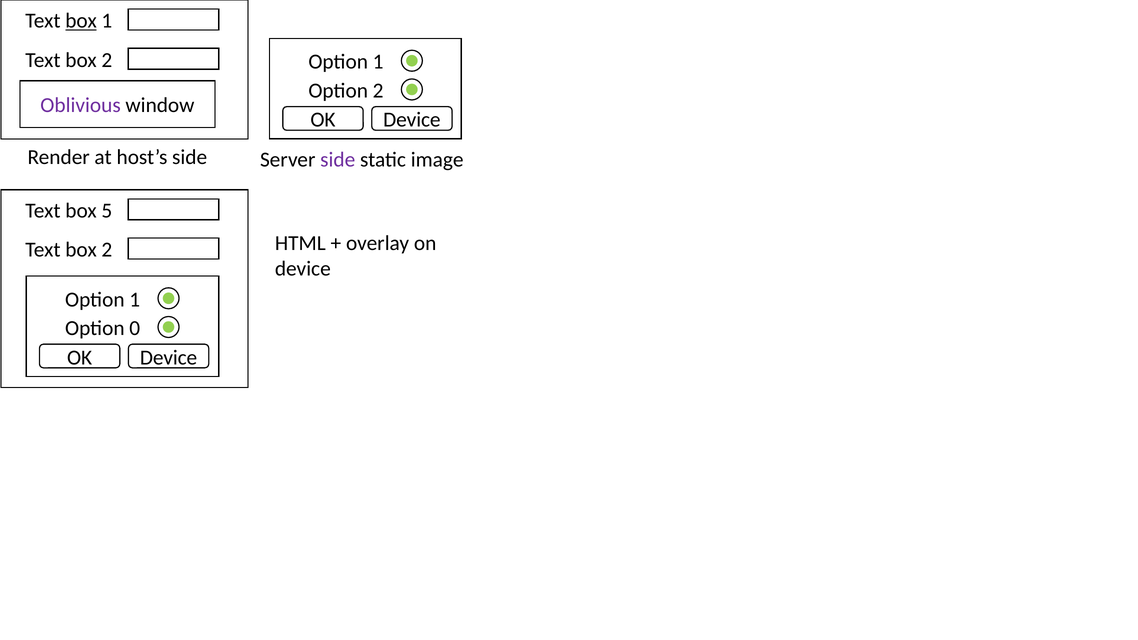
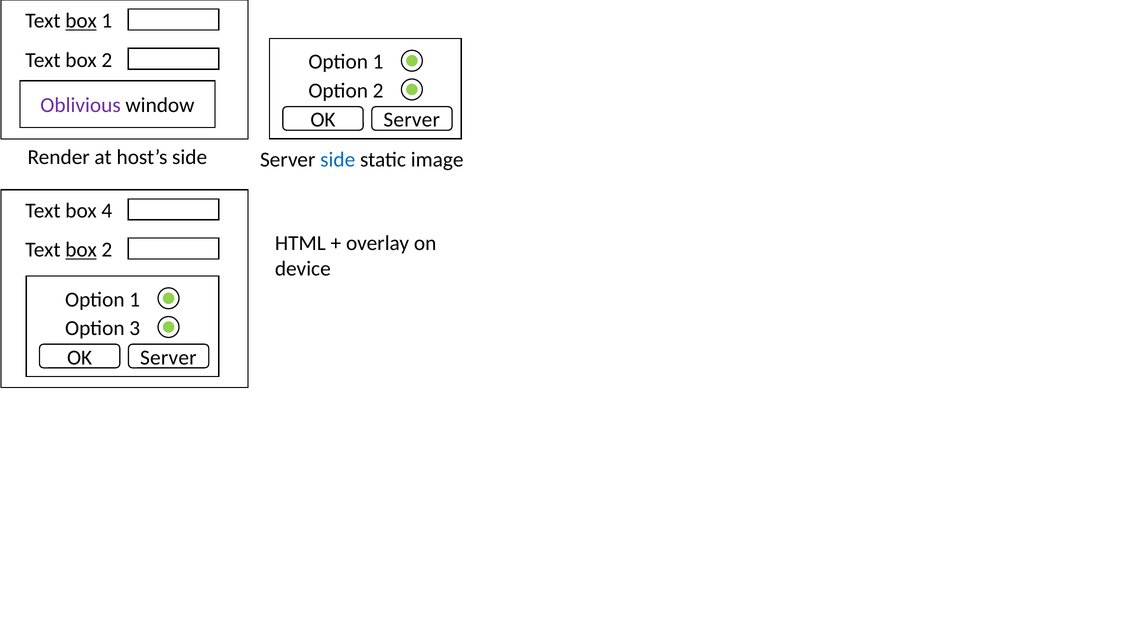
Device at (412, 120): Device -> Server
side at (338, 160) colour: purple -> blue
5: 5 -> 4
box at (81, 250) underline: none -> present
0: 0 -> 3
Device at (169, 358): Device -> Server
